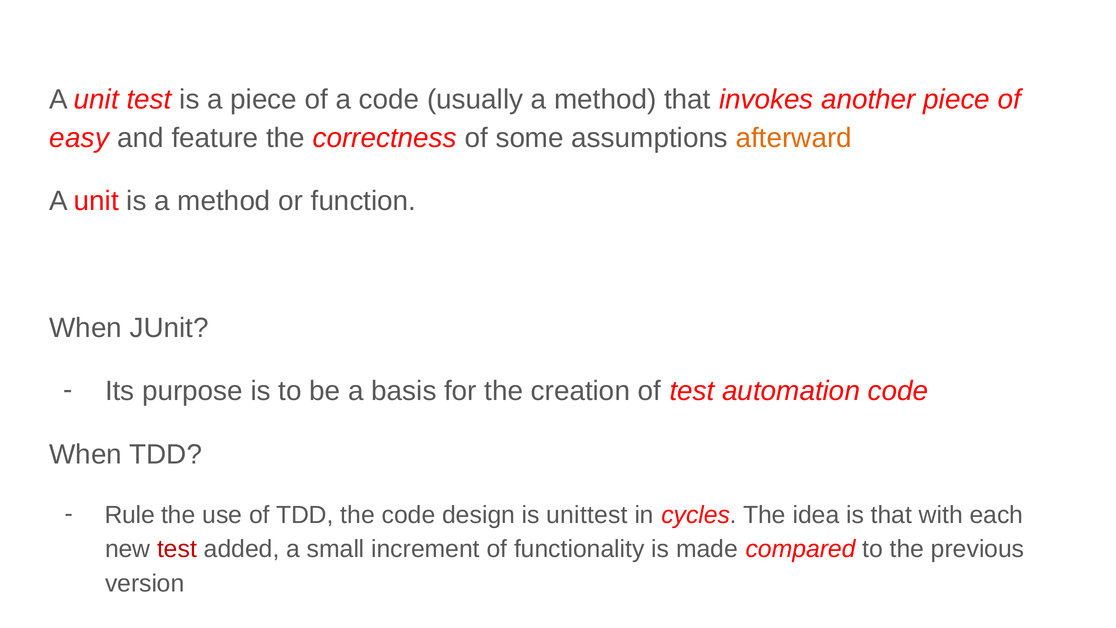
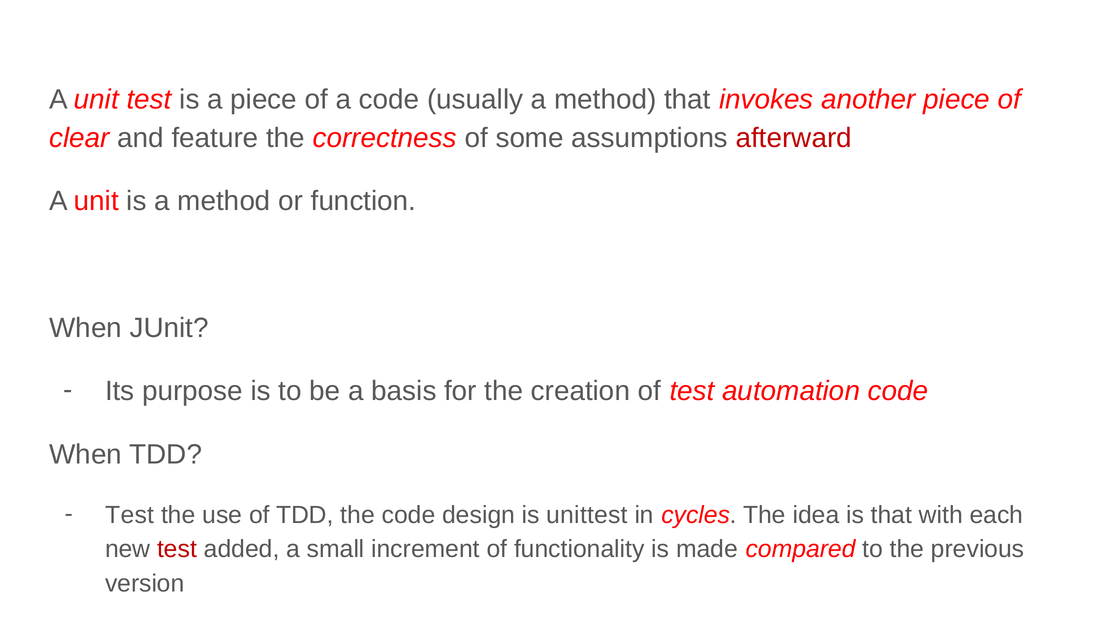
easy: easy -> clear
afterward colour: orange -> red
Rule at (130, 515): Rule -> Test
